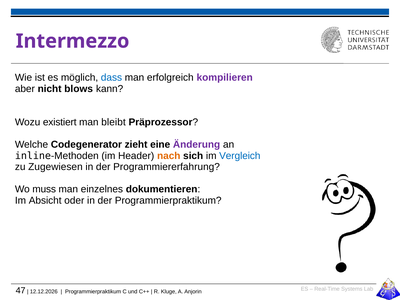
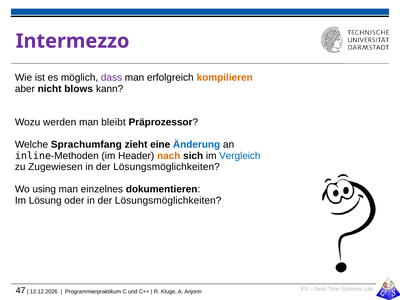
dass colour: blue -> purple
kompilieren colour: purple -> orange
existiert: existiert -> werden
Codegenerator: Codegenerator -> Sprachumfang
Änderung colour: purple -> blue
Programmiererfahrung at (167, 167): Programmiererfahrung -> Lösungsmöglichkeiten
muss: muss -> using
Absicht: Absicht -> Lösung
oder in der Programmierpraktikum: Programmierpraktikum -> Lösungsmöglichkeiten
